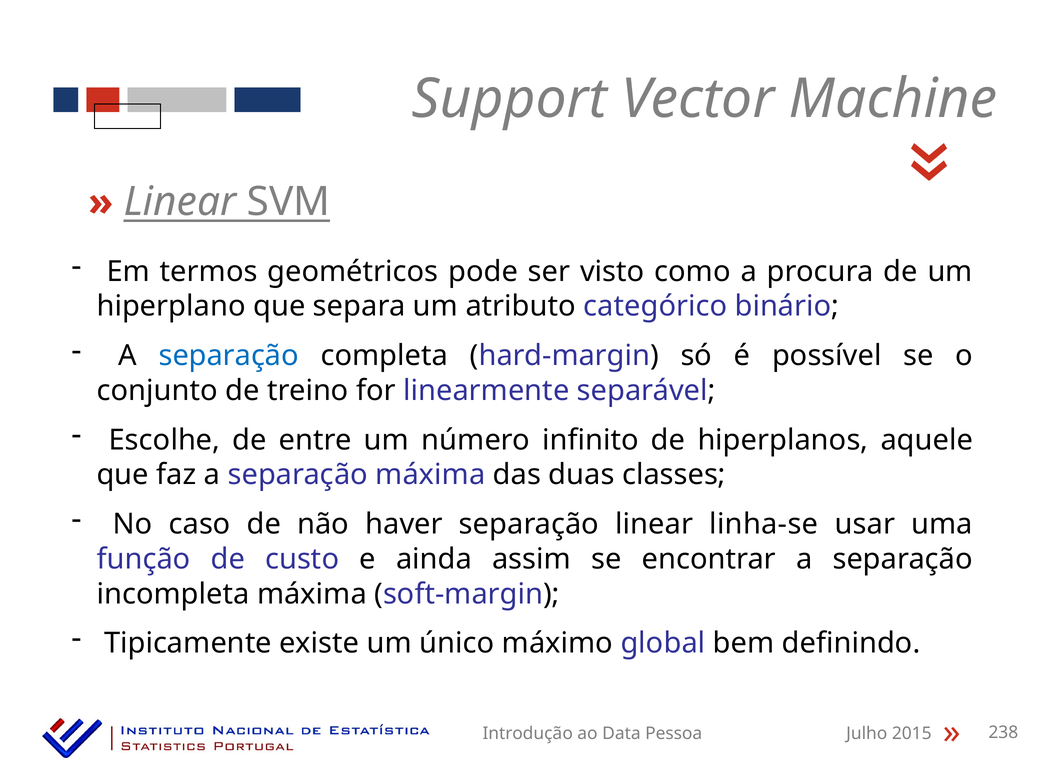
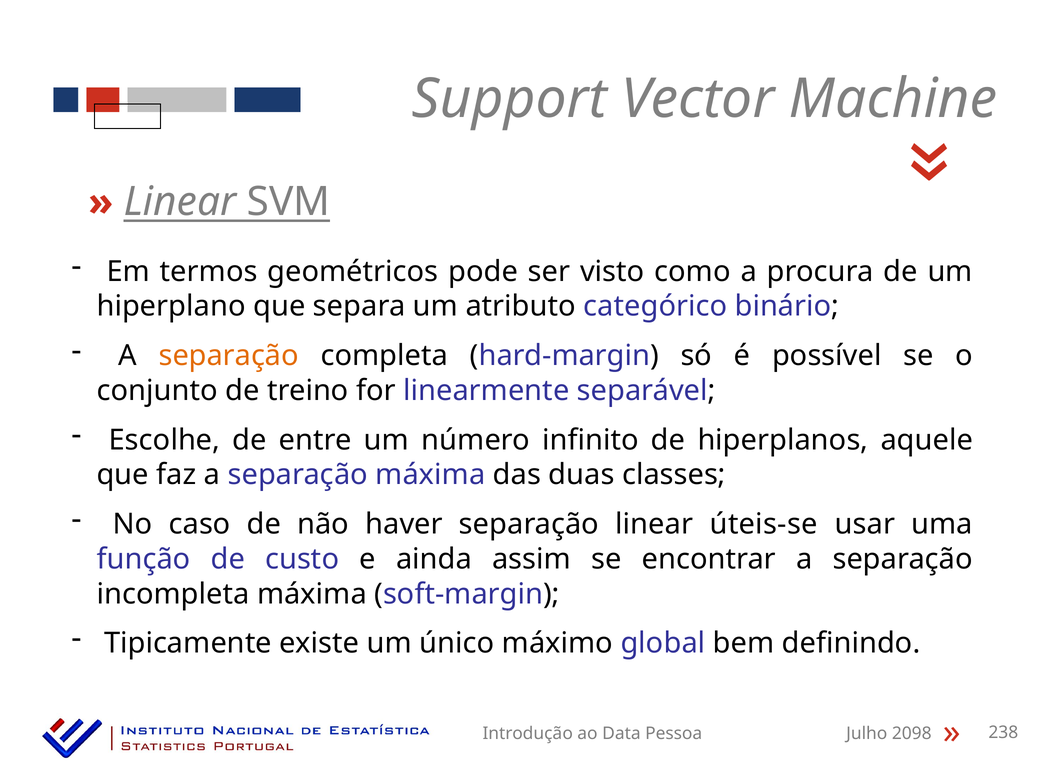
separação at (229, 356) colour: blue -> orange
linha-se: linha-se -> úteis-se
2015: 2015 -> 2098
